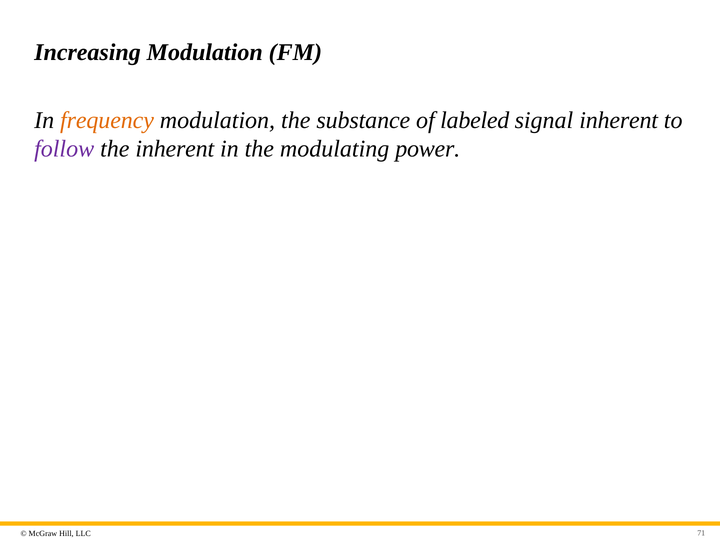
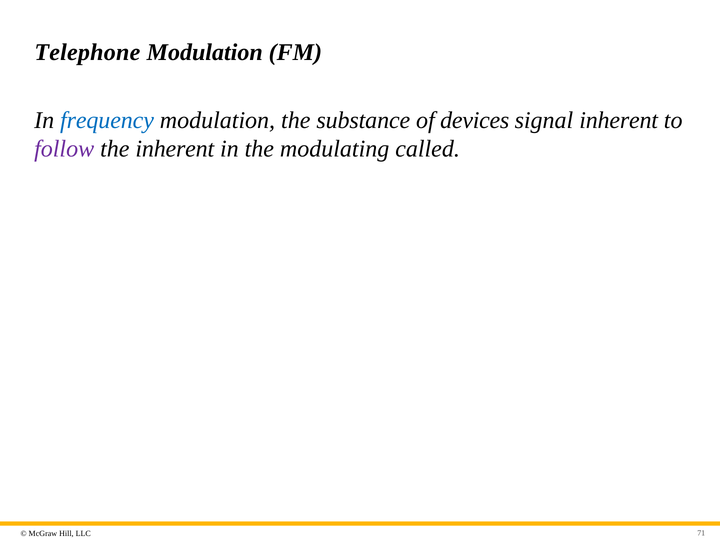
Increasing: Increasing -> Telephone
frequency colour: orange -> blue
labeled: labeled -> devices
power: power -> called
